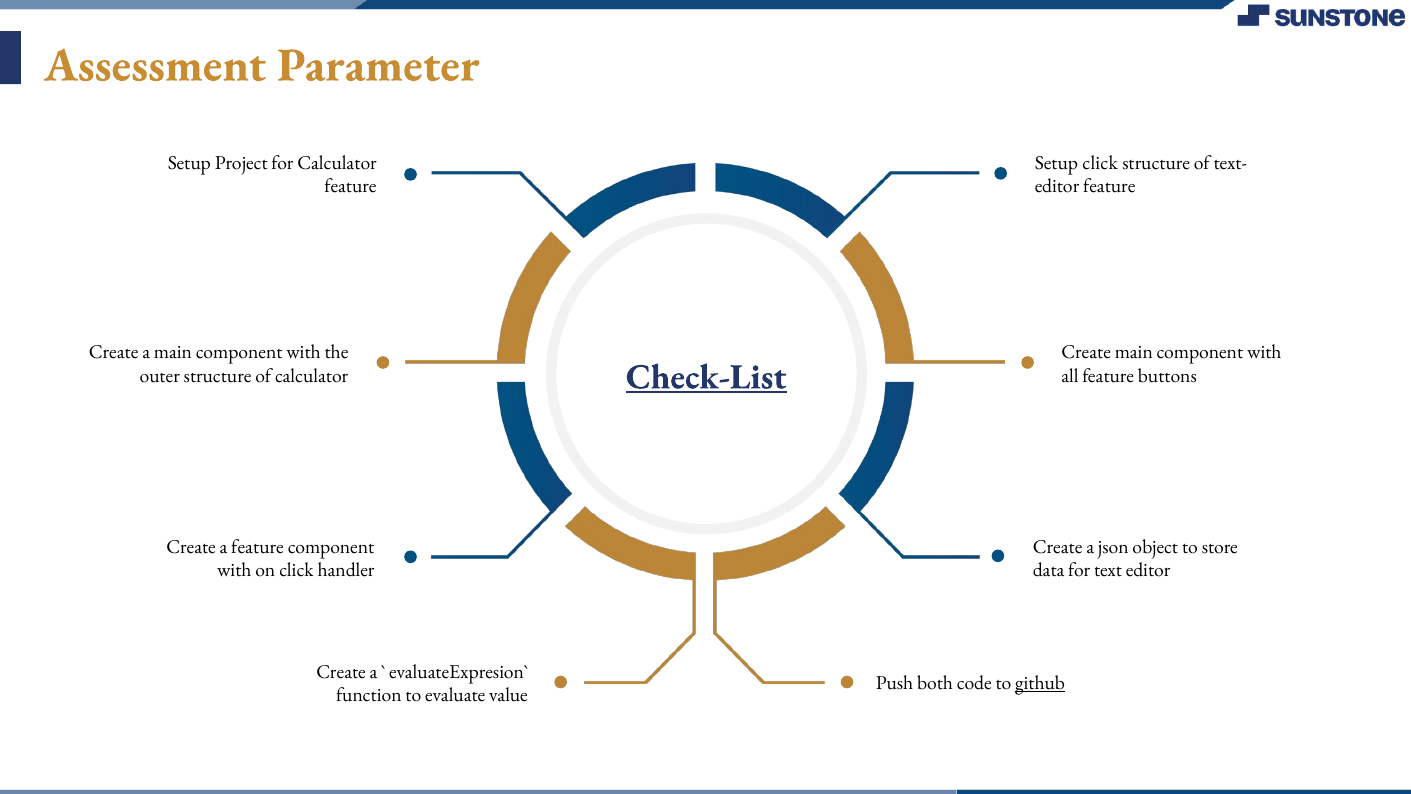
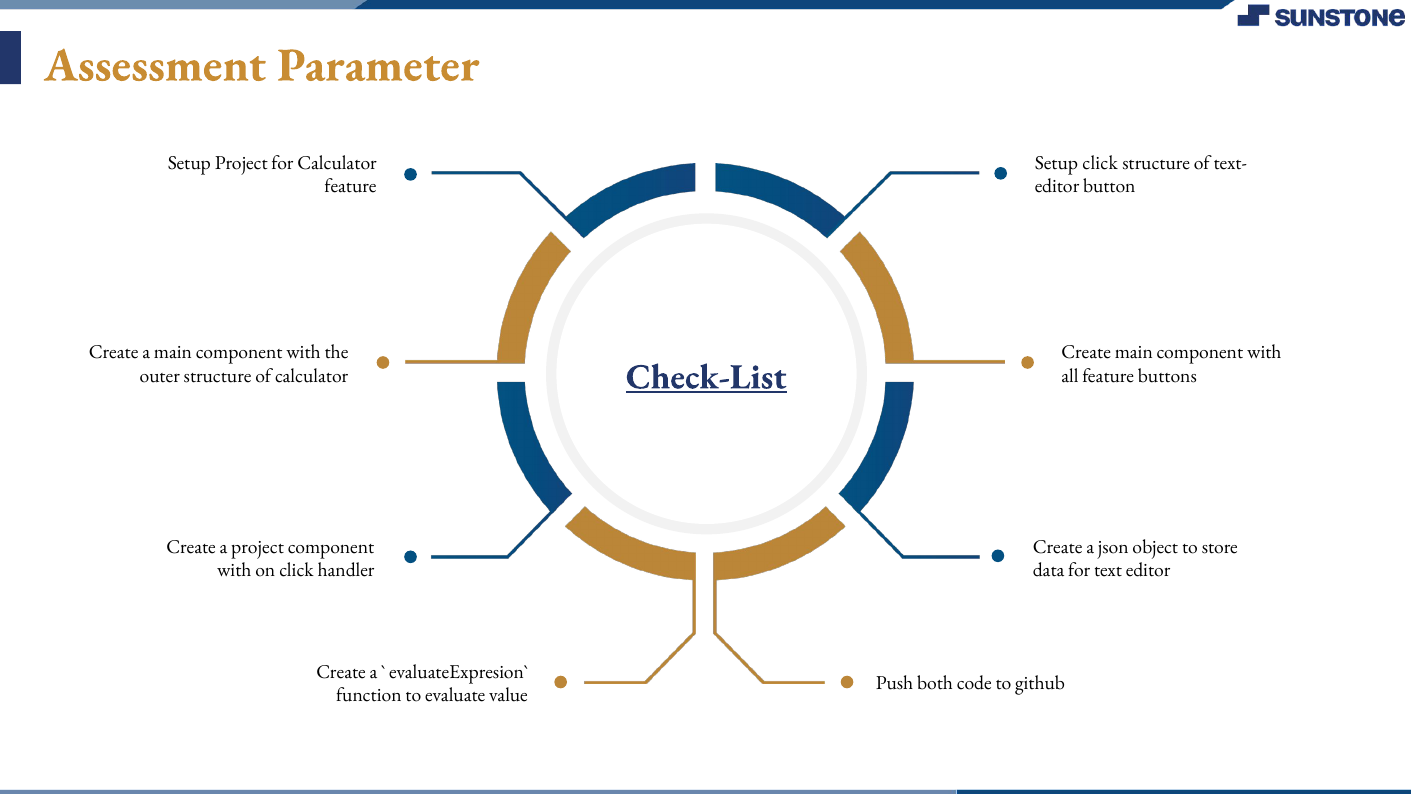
editor feature: feature -> button
a feature: feature -> project
github underline: present -> none
